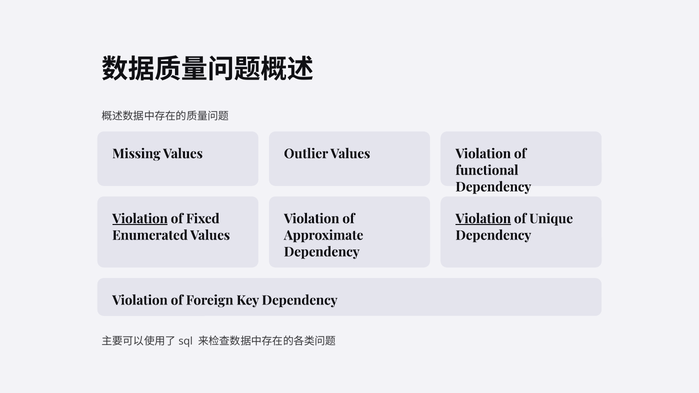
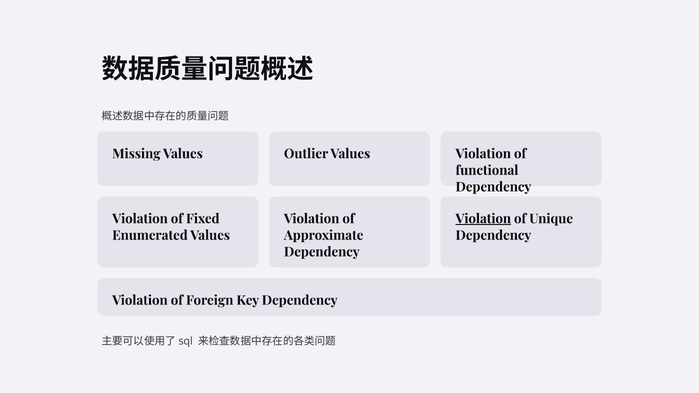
Violation at (140, 219) underline: present -> none
